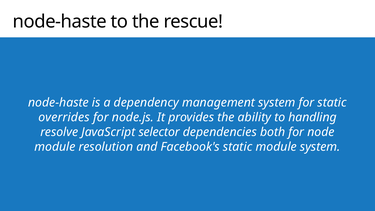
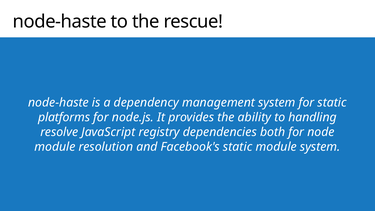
overrides: overrides -> platforms
selector: selector -> registry
